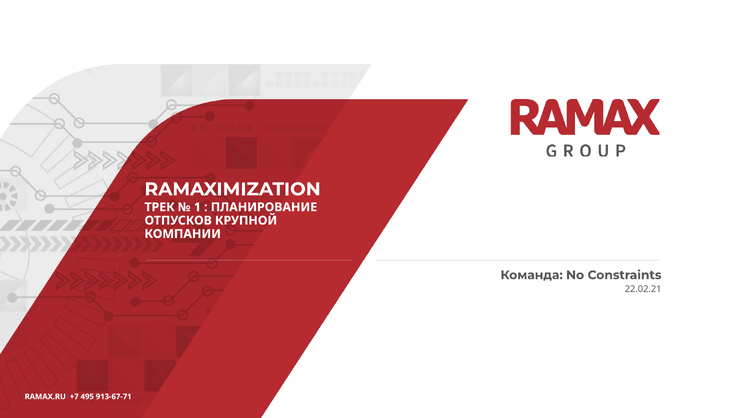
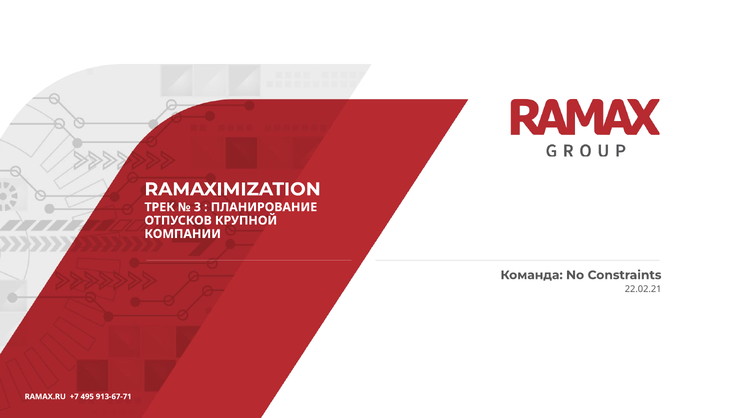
1: 1 -> 3
